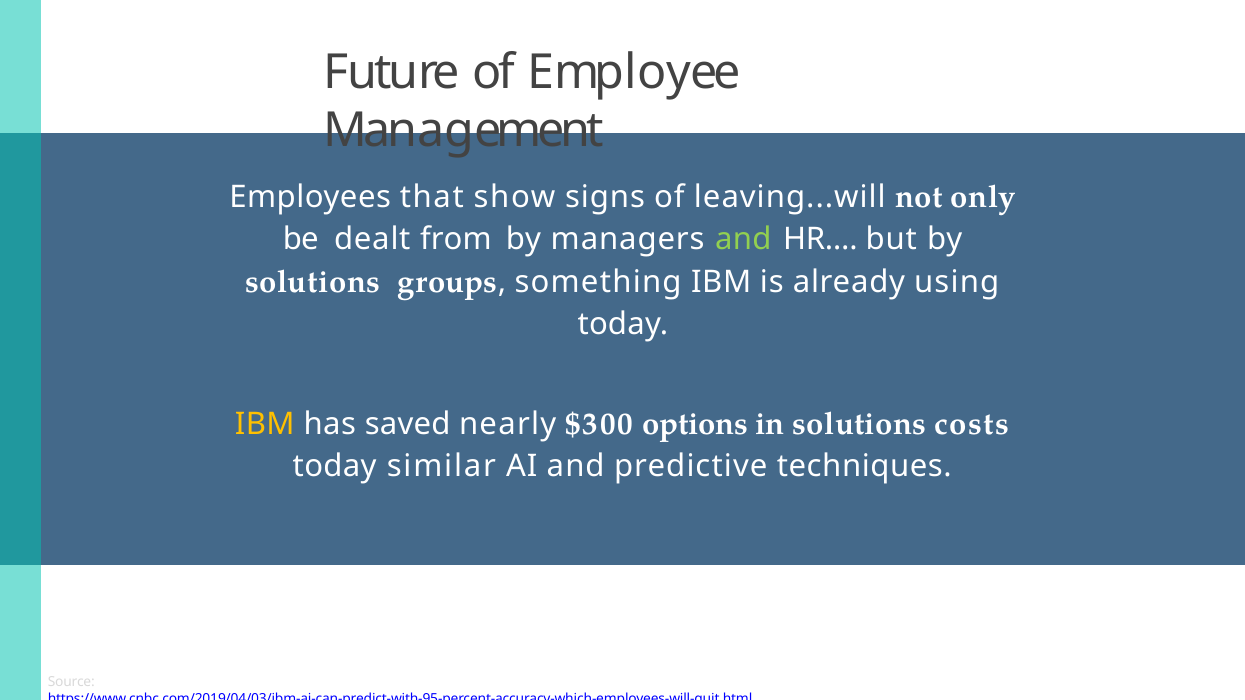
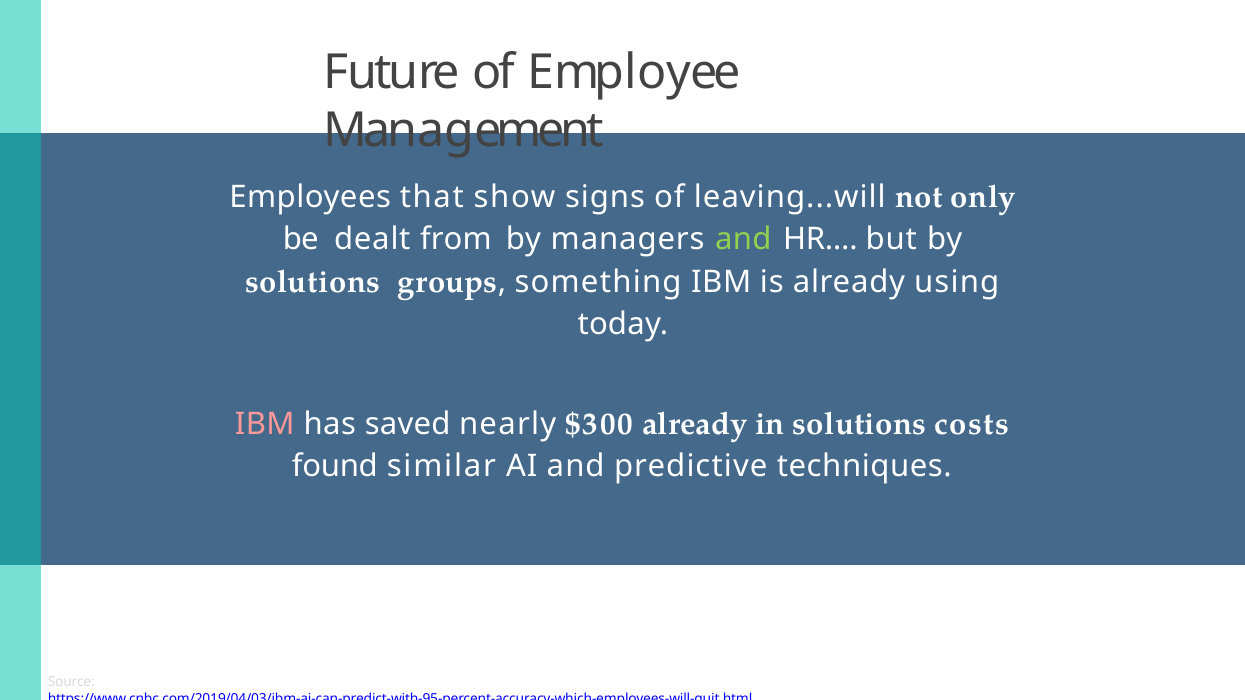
IBM at (265, 424) colour: yellow -> pink
$300 options: options -> already
today at (335, 467): today -> found
